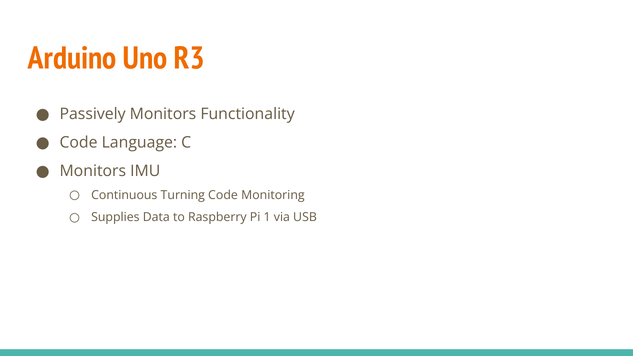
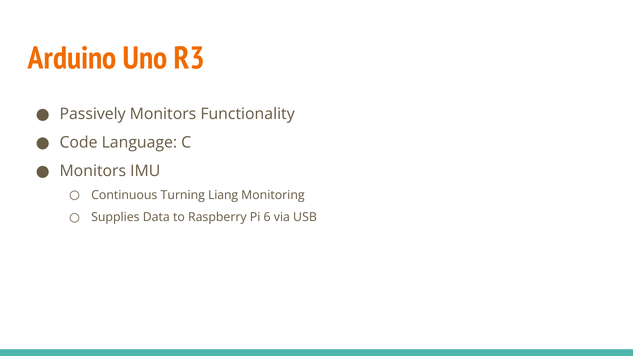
Turning Code: Code -> Liang
1: 1 -> 6
